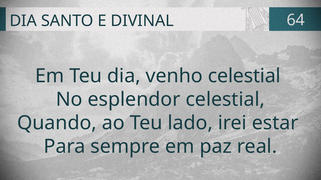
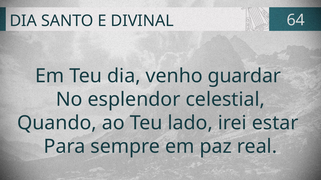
venho celestial: celestial -> guardar
